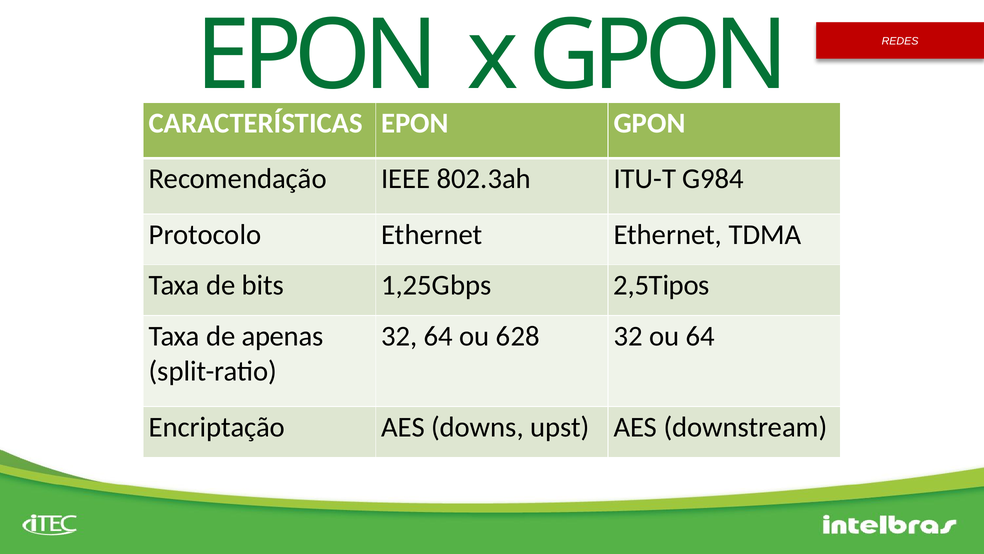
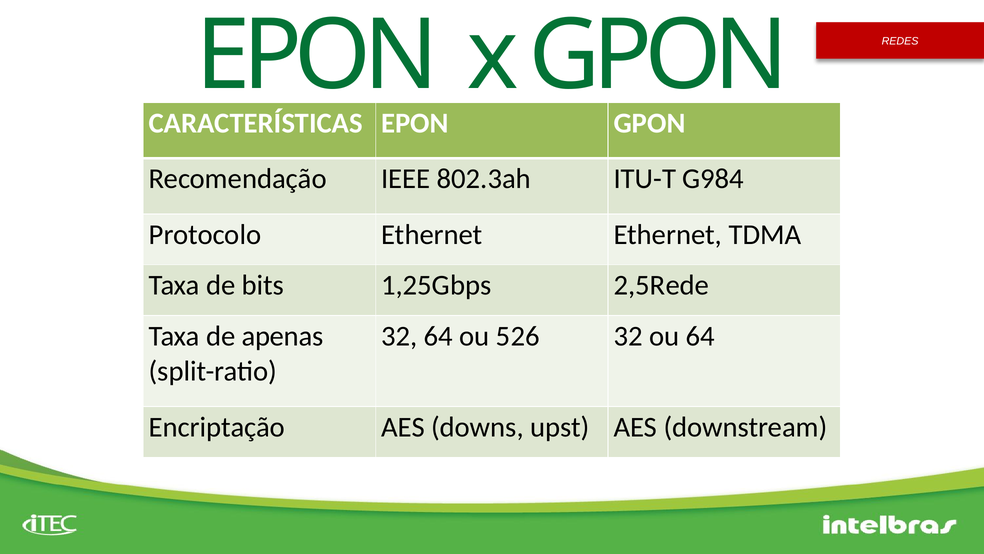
2,5Tipos: 2,5Tipos -> 2,5Rede
628: 628 -> 526
